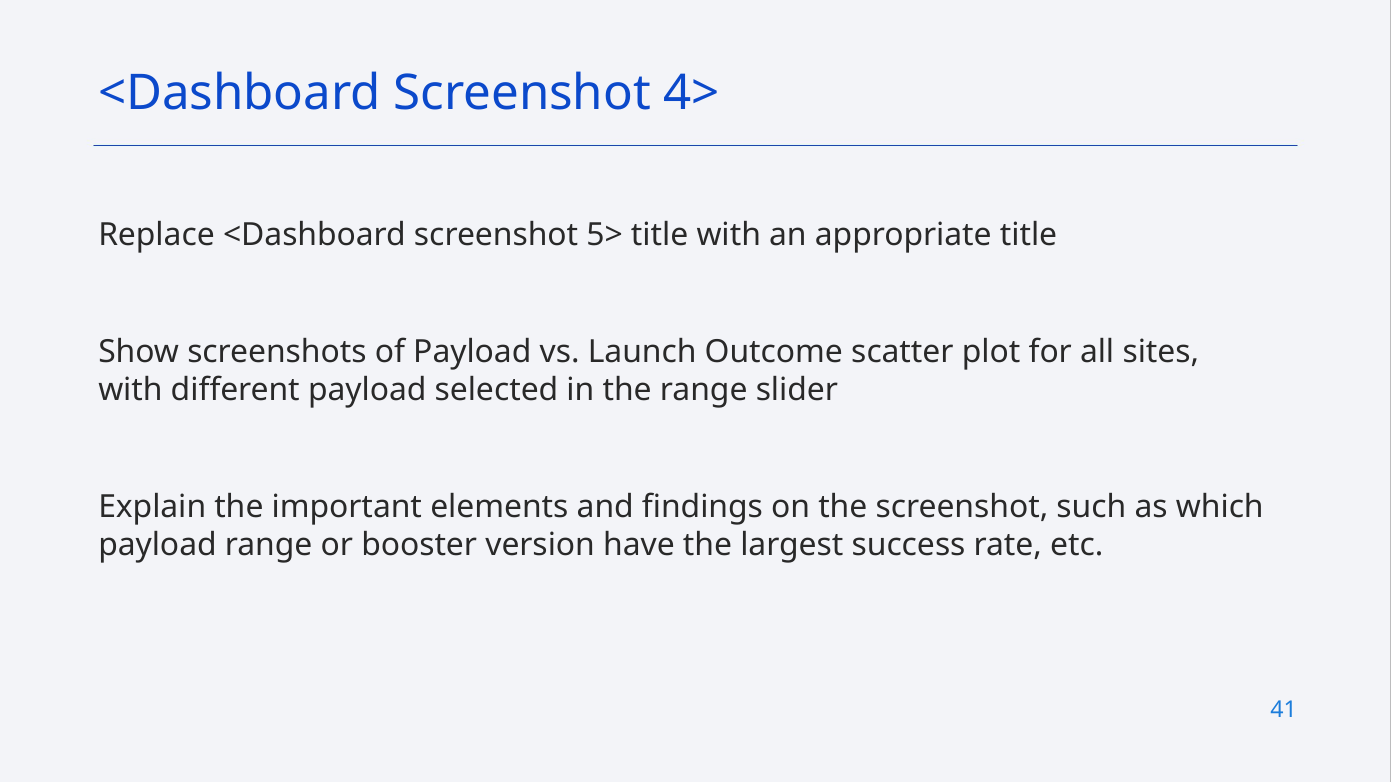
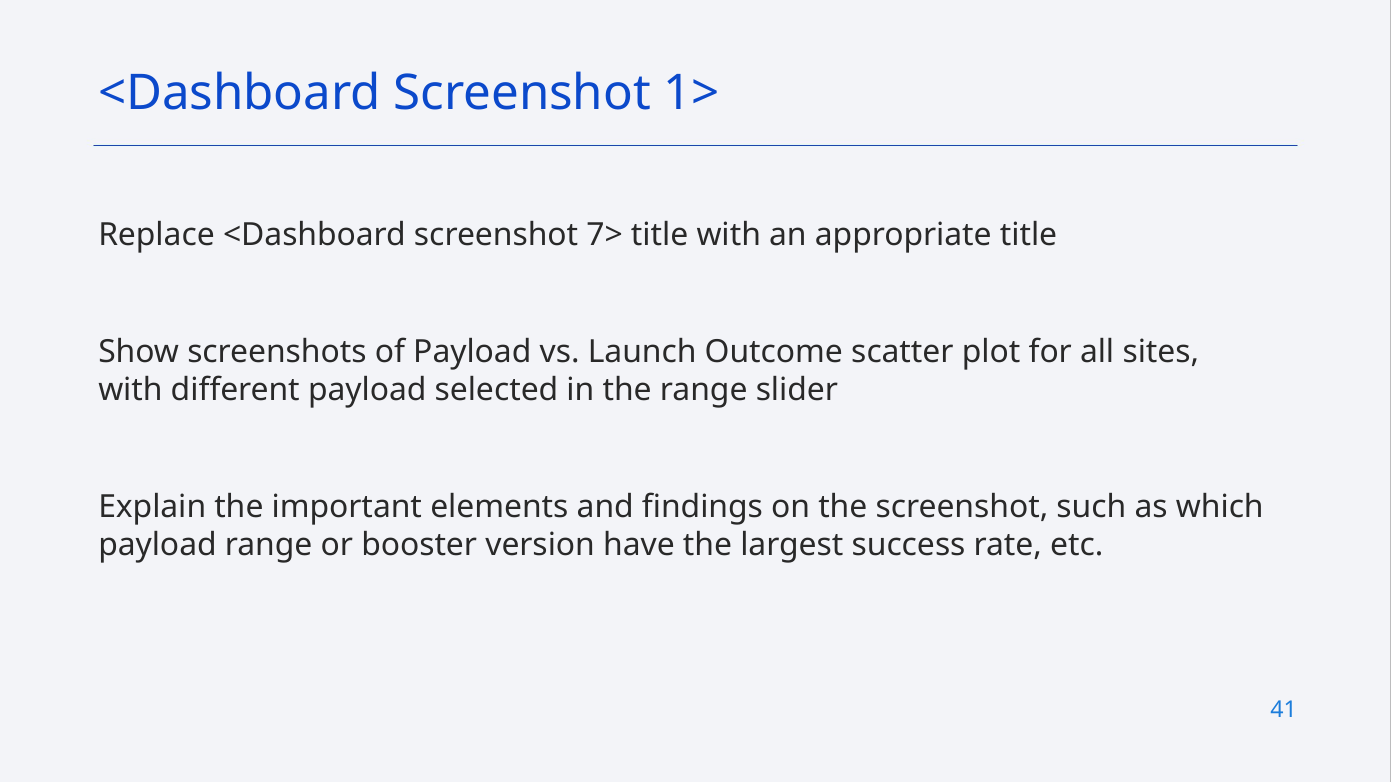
4>: 4> -> 1>
5>: 5> -> 7>
